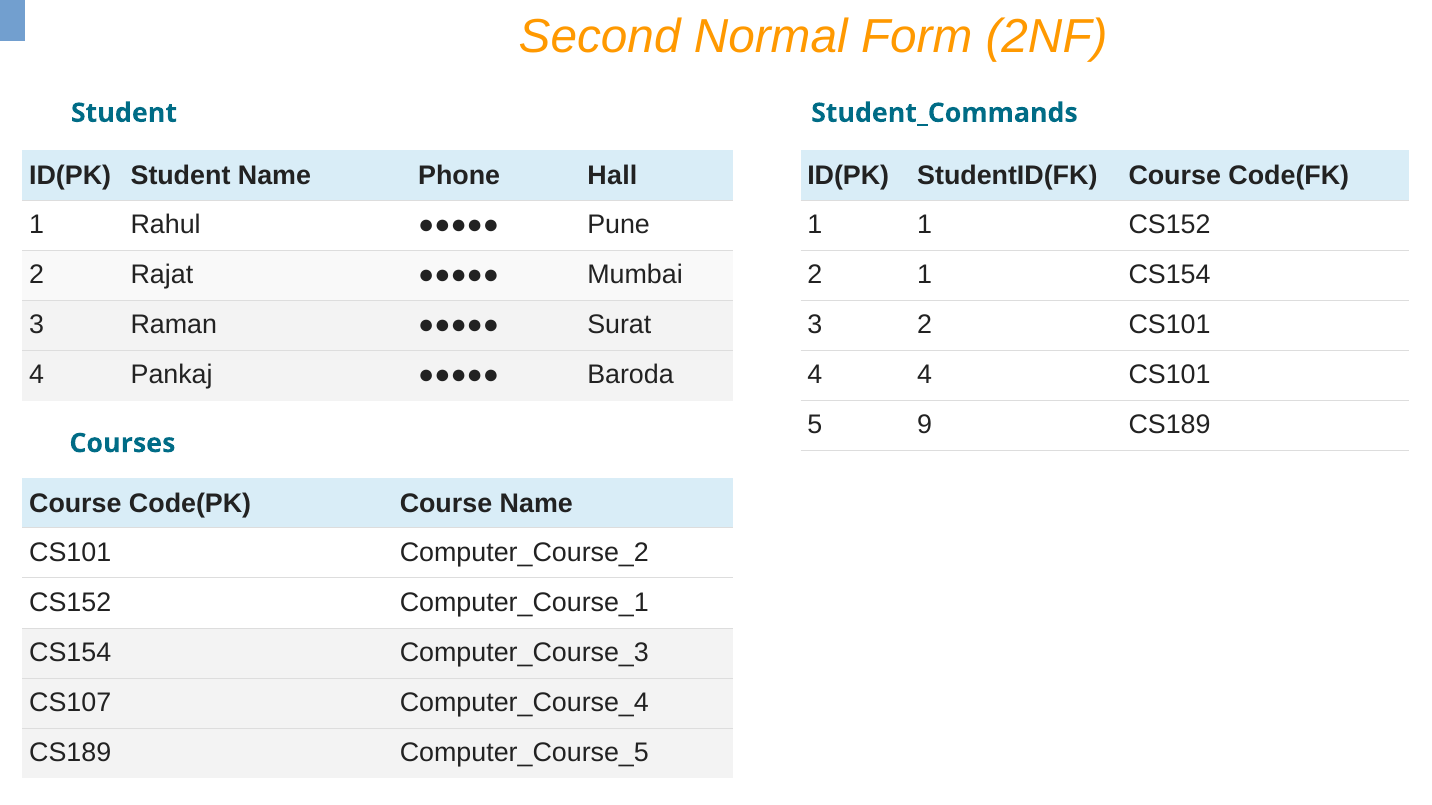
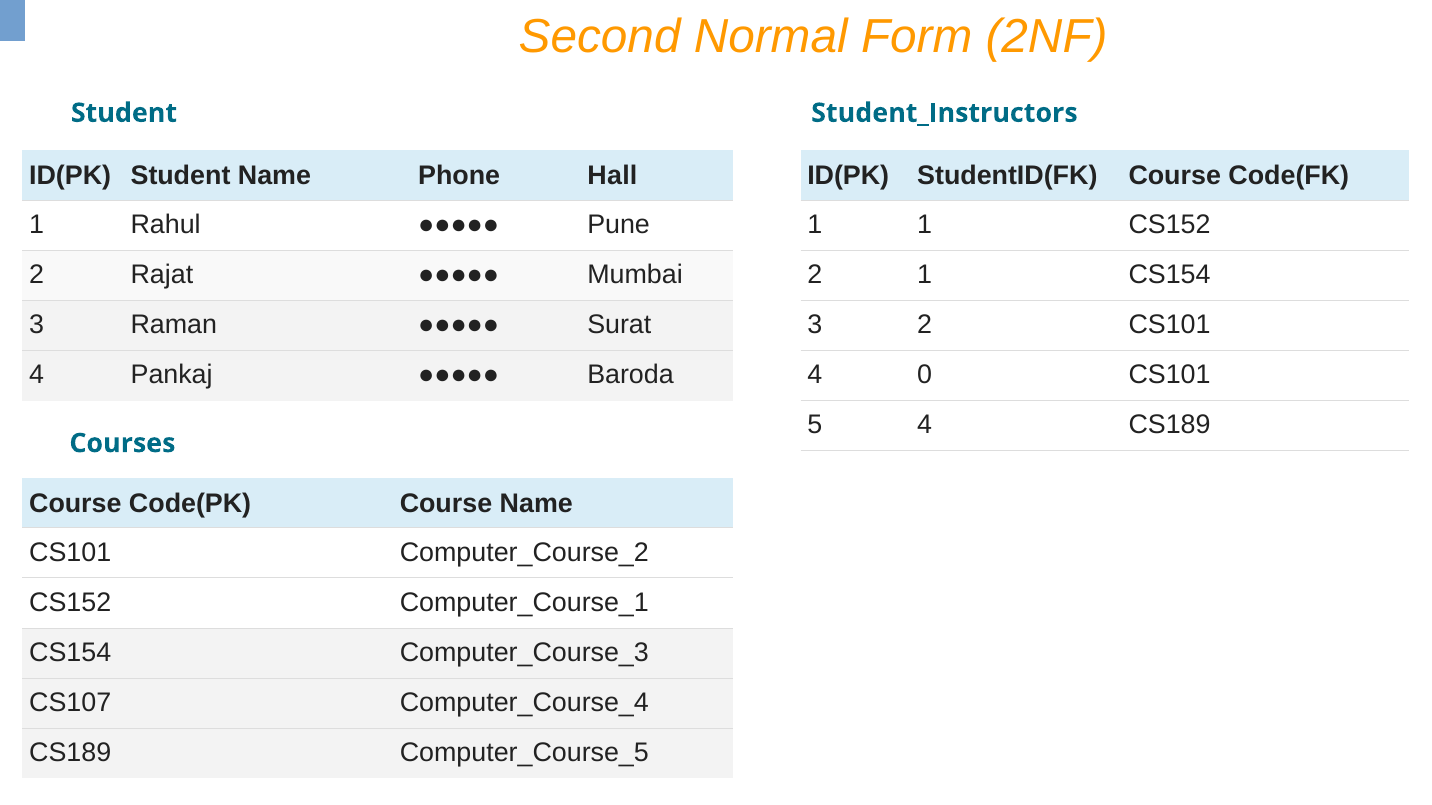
Student_Commands: Student_Commands -> Student_Instructors
4 4: 4 -> 0
5 9: 9 -> 4
